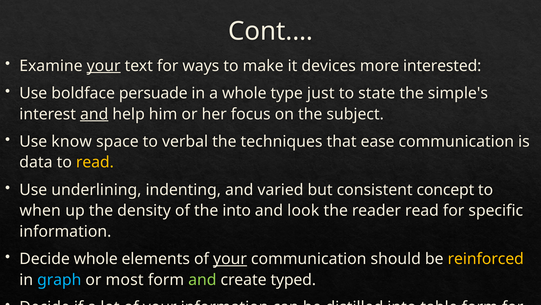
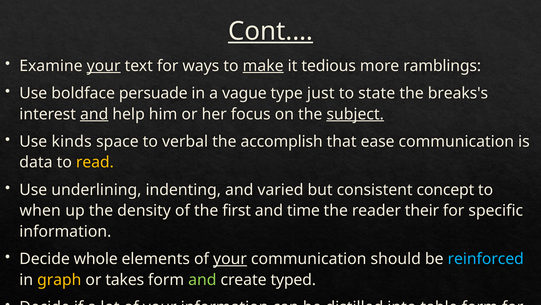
Cont.… underline: none -> present
make underline: none -> present
devices: devices -> tedious
interested: interested -> ramblings
a whole: whole -> vague
simple's: simple's -> breaks's
subject underline: none -> present
know: know -> kinds
techniques: techniques -> accomplish
the into: into -> first
look: look -> time
reader read: read -> their
reinforced colour: yellow -> light blue
graph colour: light blue -> yellow
most: most -> takes
